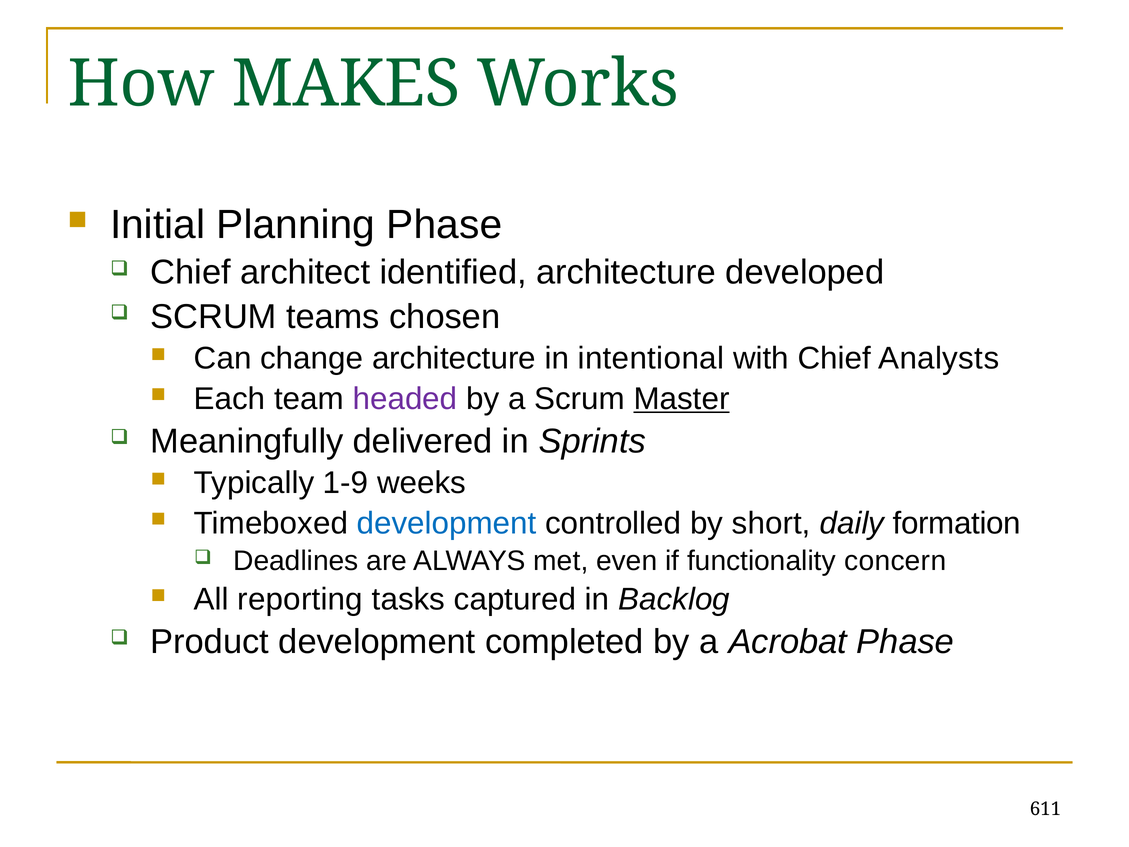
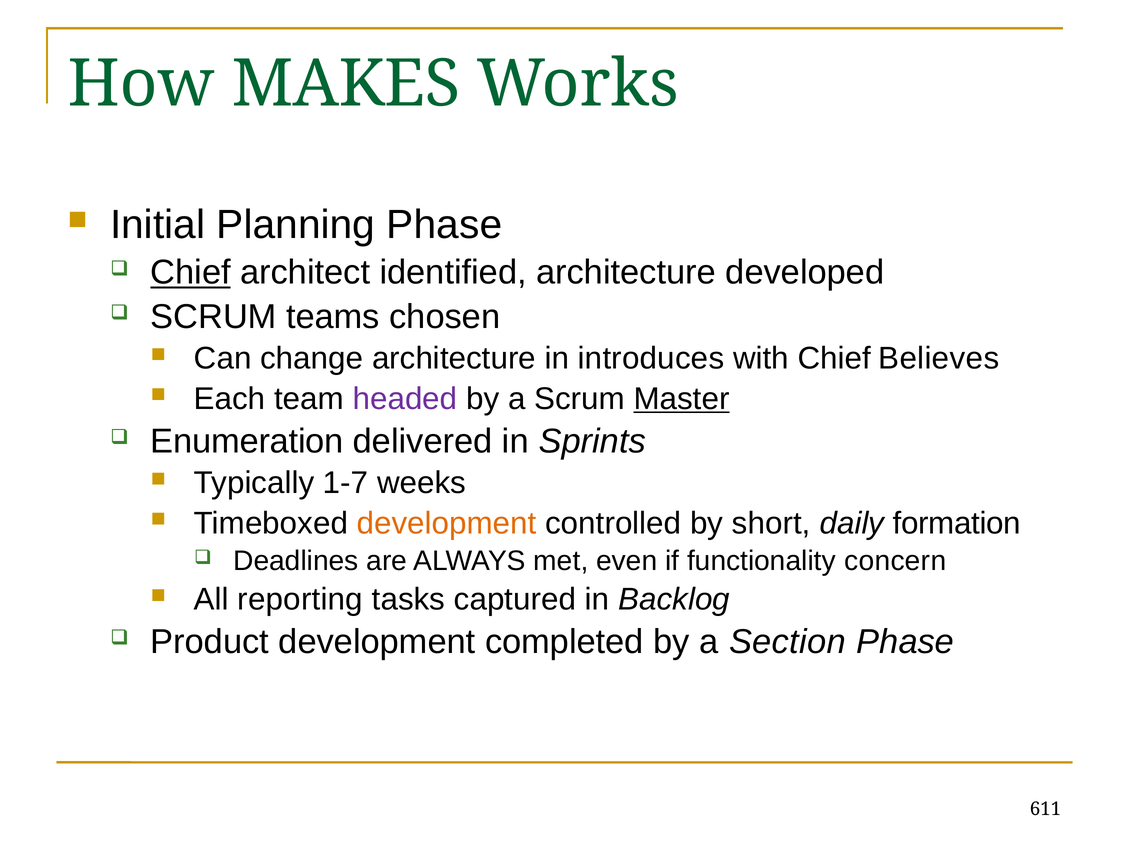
Chief at (191, 273) underline: none -> present
intentional: intentional -> introduces
Analysts: Analysts -> Believes
Meaningfully: Meaningfully -> Enumeration
1-9: 1-9 -> 1-7
development at (447, 523) colour: blue -> orange
Acrobat: Acrobat -> Section
